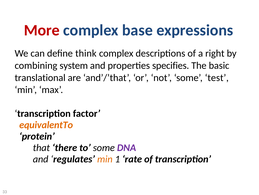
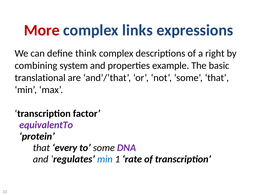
base: base -> links
specifies: specifies -> example
some test: test -> that
equivalentTo colour: orange -> purple
there: there -> every
min at (105, 159) colour: orange -> blue
